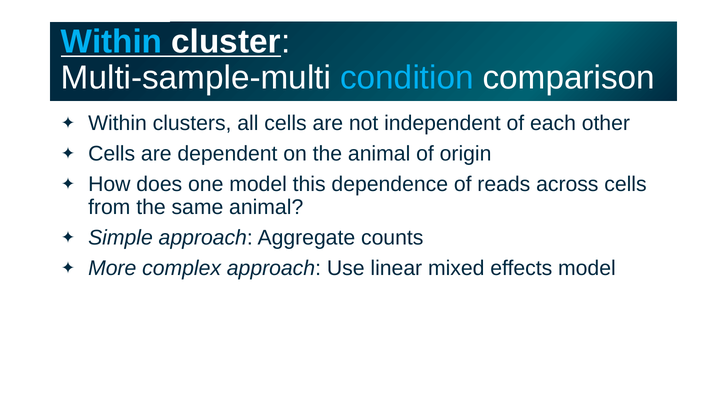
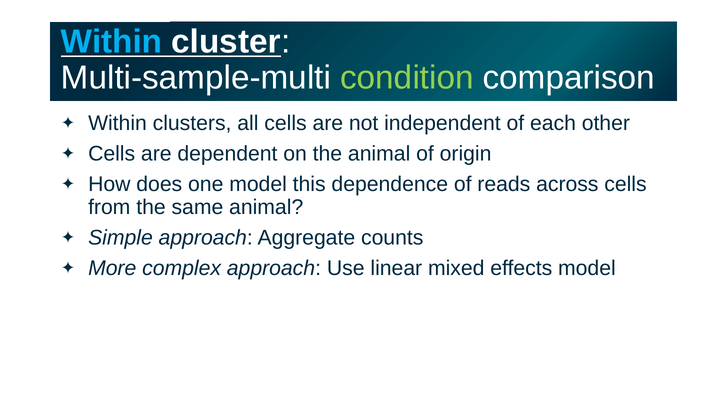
condition colour: light blue -> light green
